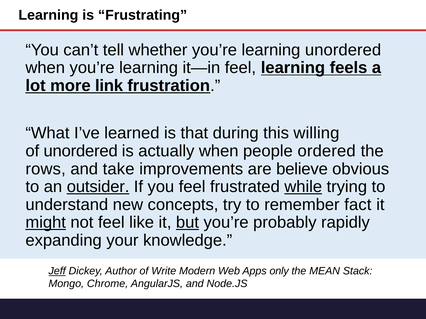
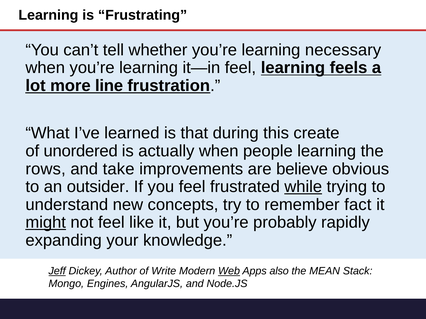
learning unordered: unordered -> necessary
link: link -> line
willing: willing -> create
people ordered: ordered -> learning
outsider underline: present -> none
but underline: present -> none
Web underline: none -> present
only: only -> also
Chrome: Chrome -> Engines
